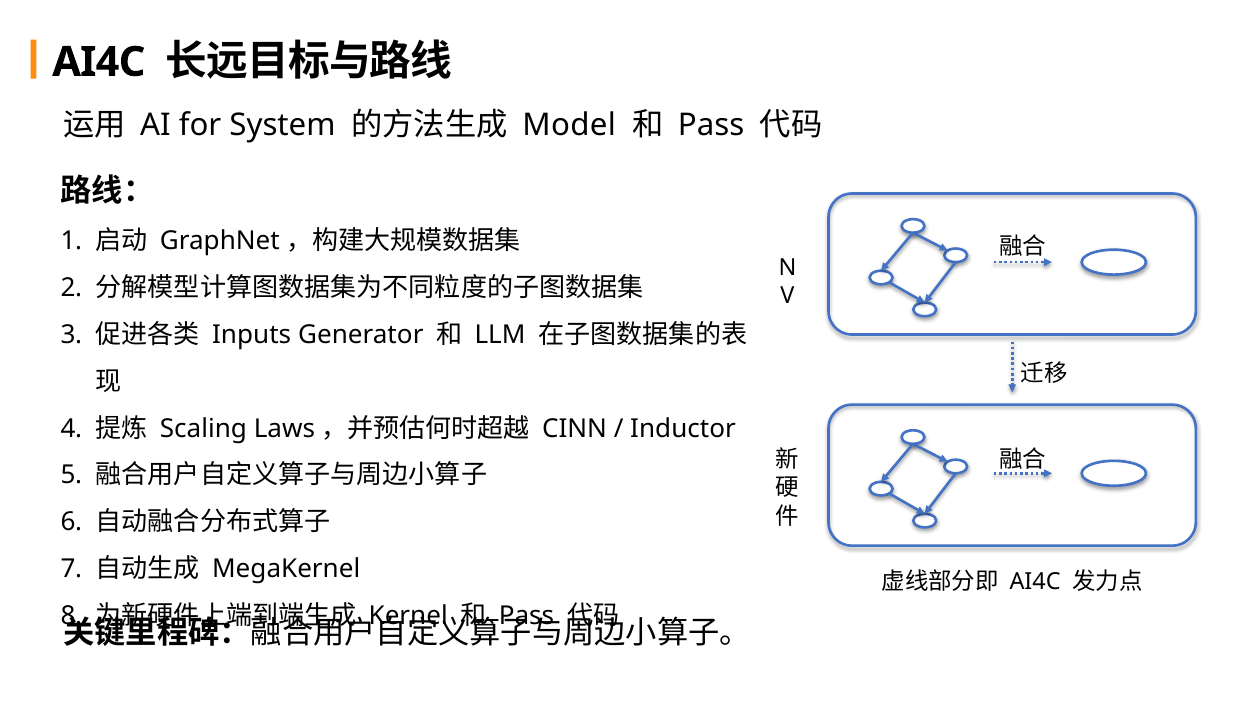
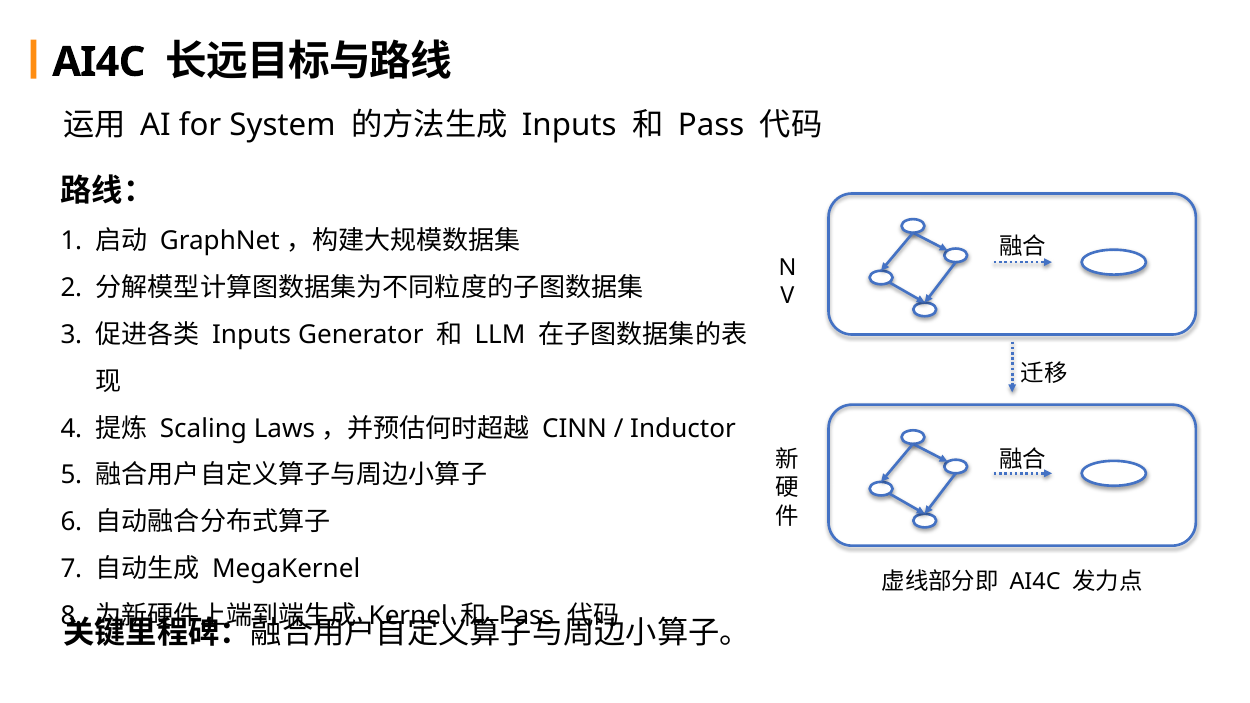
Model at (569, 126): Model -> Inputs
